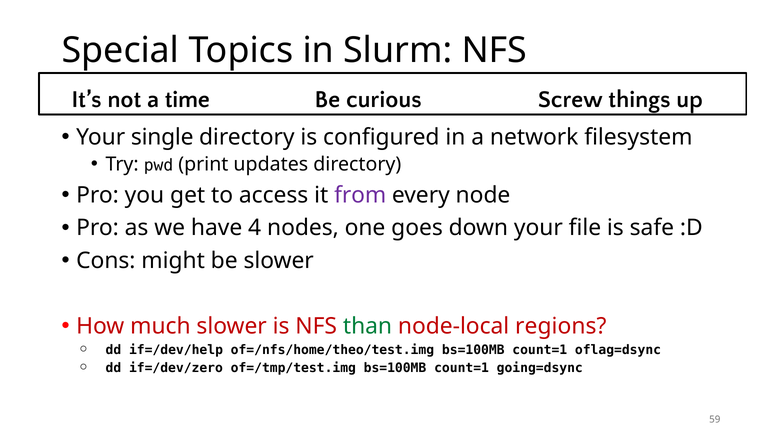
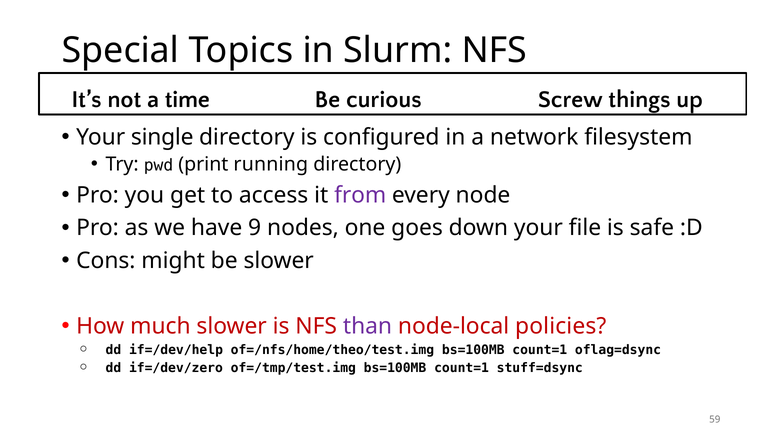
updates: updates -> running
4: 4 -> 9
than colour: green -> purple
regions: regions -> policies
going=dsync: going=dsync -> stuff=dsync
